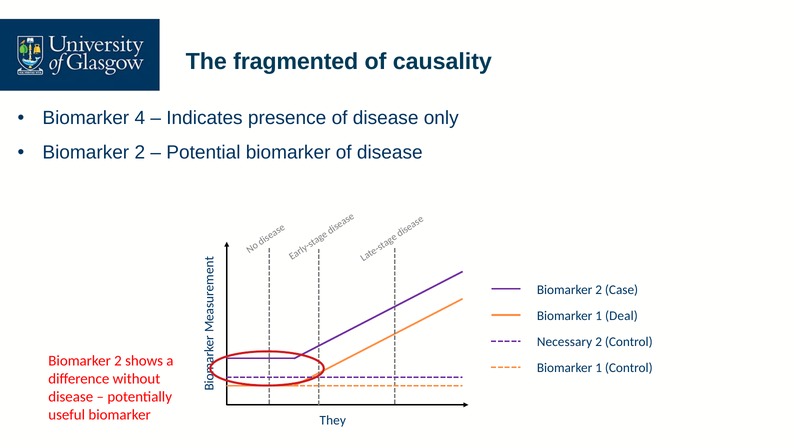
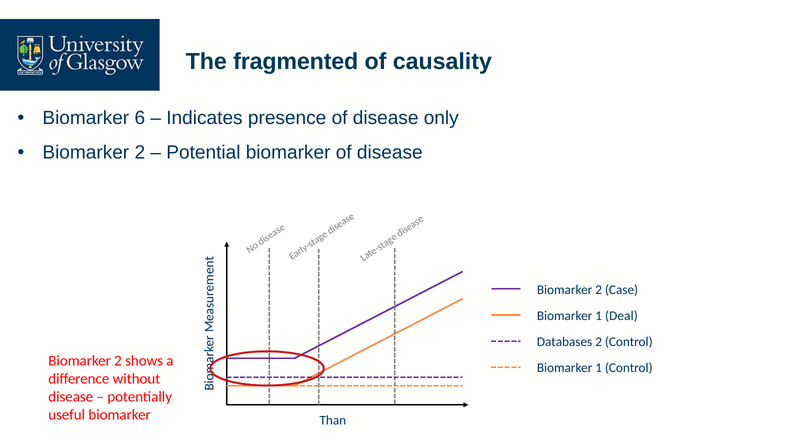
4: 4 -> 6
Necessary: Necessary -> Databases
They: They -> Than
